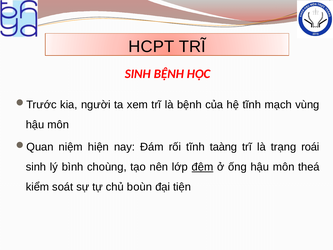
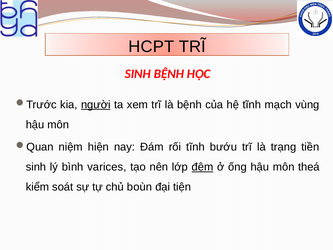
người underline: none -> present
taàng: taàng -> bướu
roái: roái -> tiền
choùng: choùng -> varices
